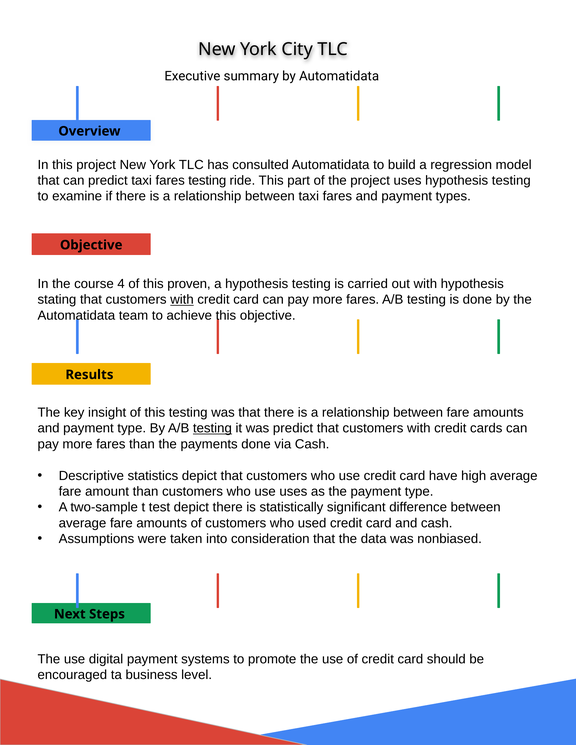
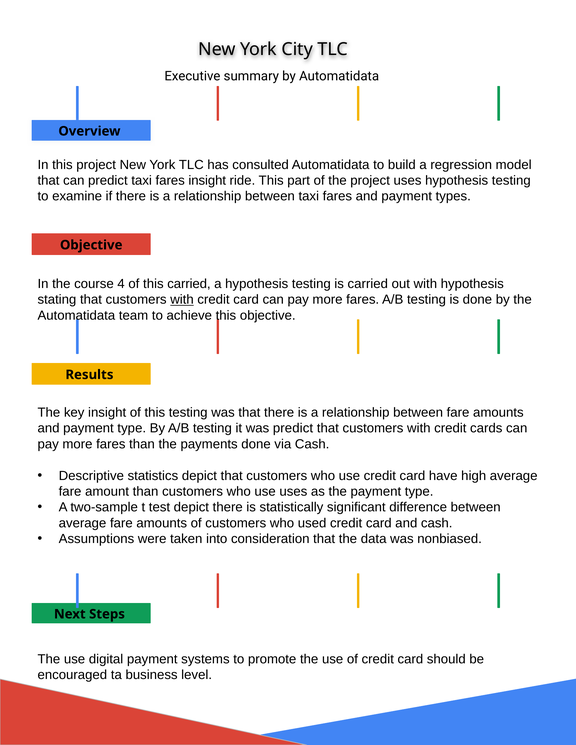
fares testing: testing -> insight
this proven: proven -> carried
testing at (212, 428) underline: present -> none
